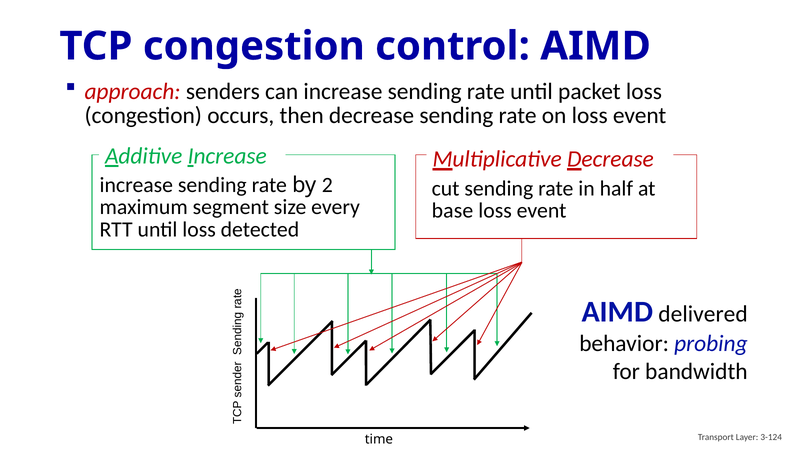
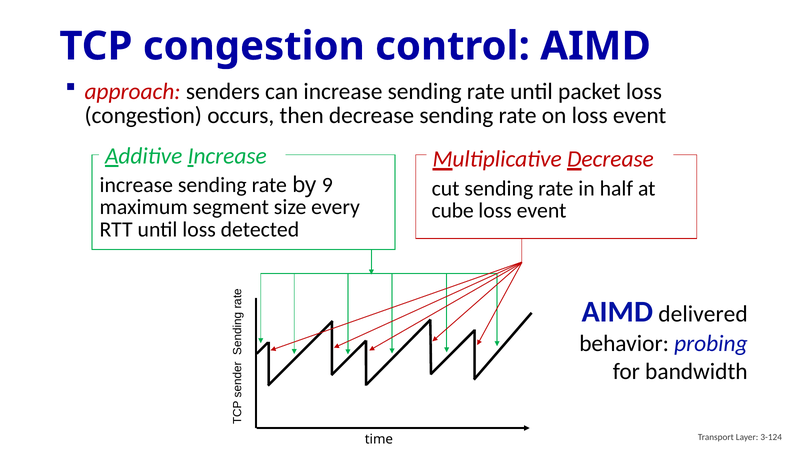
2: 2 -> 9
base: base -> cube
